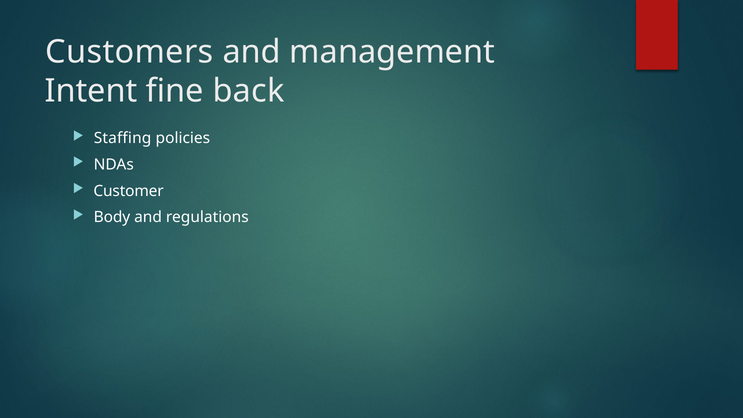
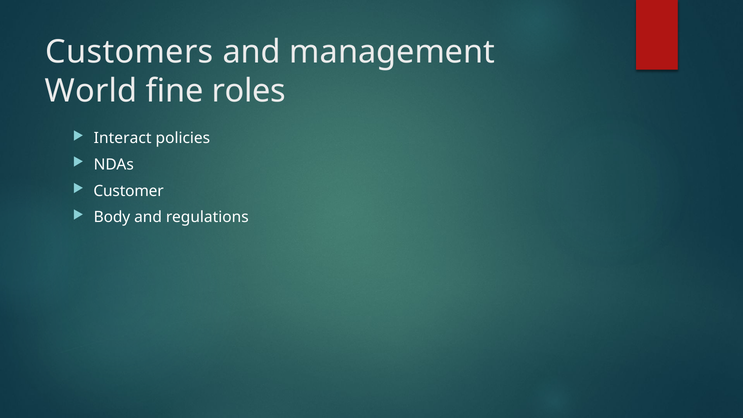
Intent: Intent -> World
back: back -> roles
Staffing: Staffing -> Interact
